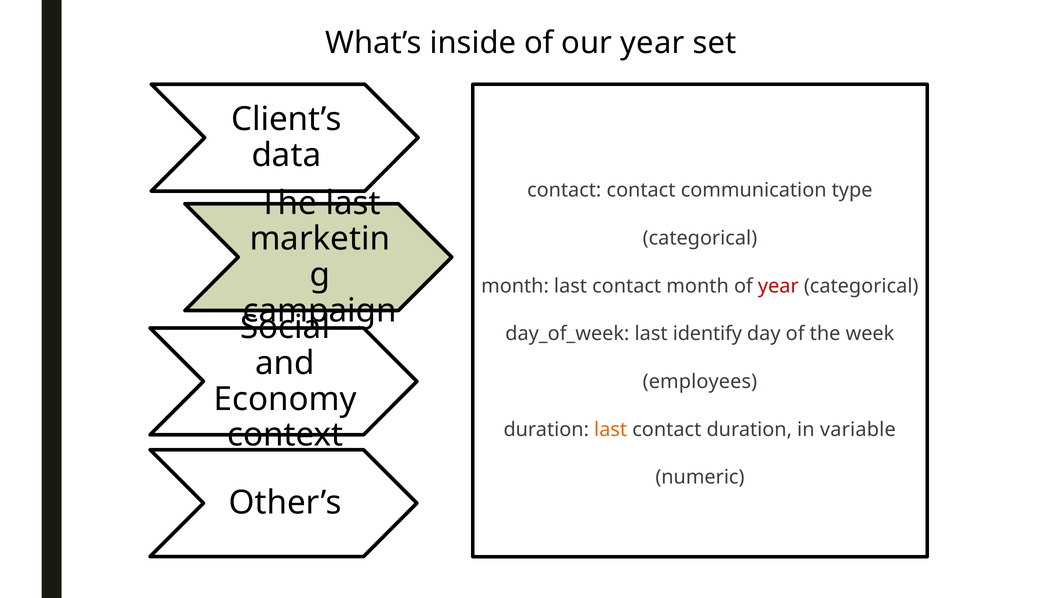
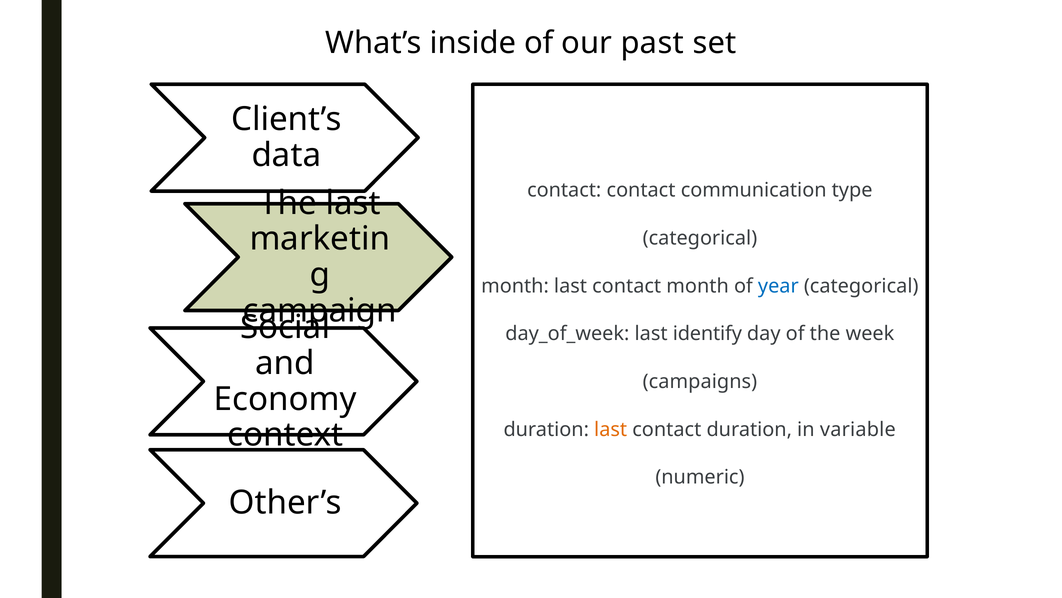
our year: year -> past
year at (778, 286) colour: red -> blue
employees: employees -> campaigns
